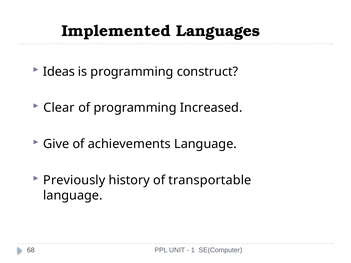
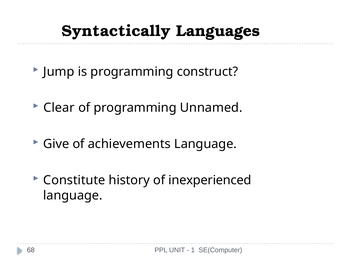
Implemented: Implemented -> Syntactically
Ideas: Ideas -> Jump
Increased: Increased -> Unnamed
Previously: Previously -> Constitute
transportable: transportable -> inexperienced
